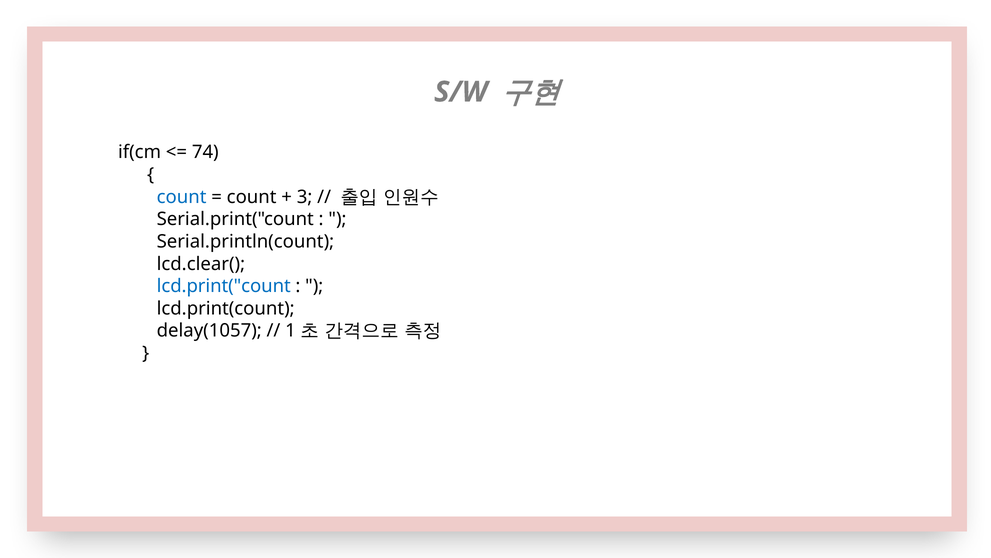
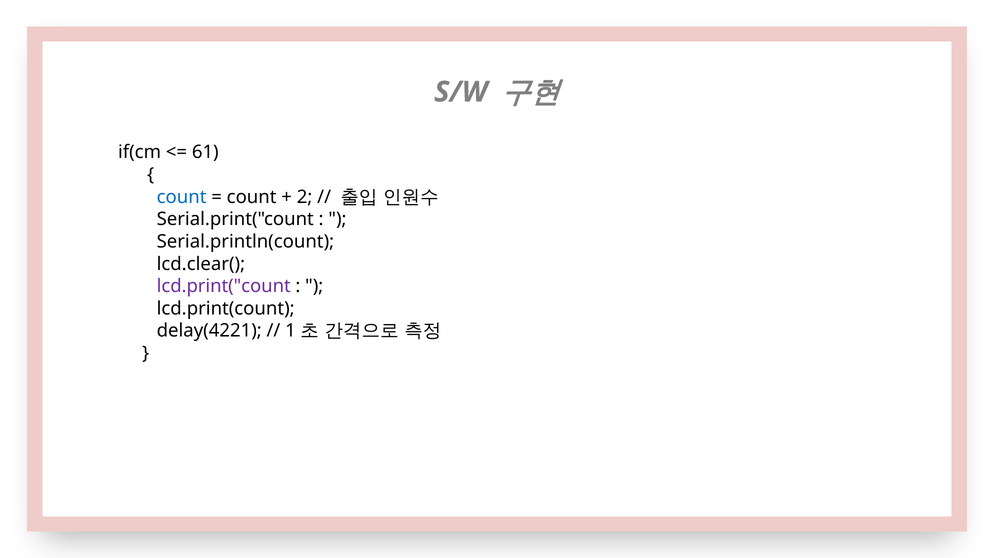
74: 74 -> 61
3: 3 -> 2
lcd.print("count colour: blue -> purple
delay(1057: delay(1057 -> delay(4221
